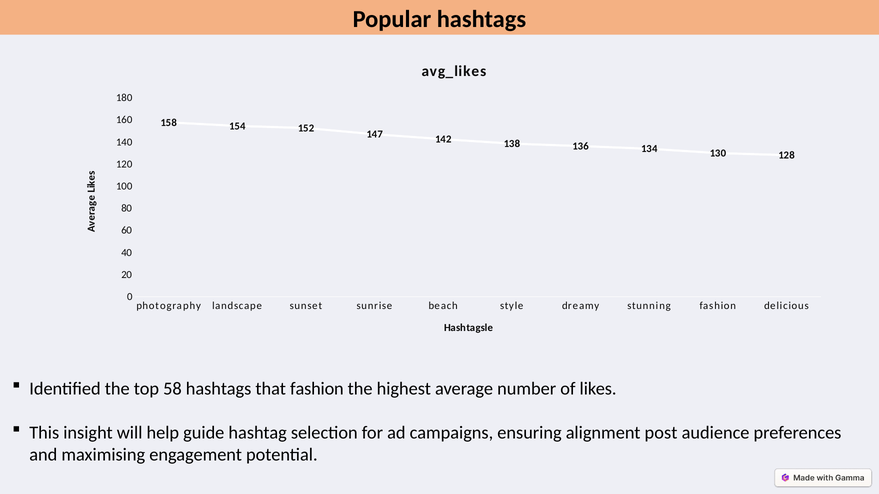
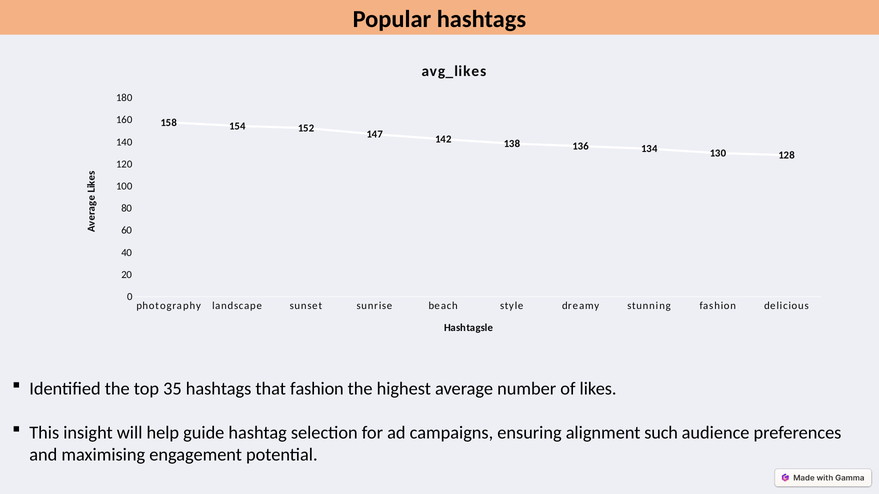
58: 58 -> 35
post: post -> such
